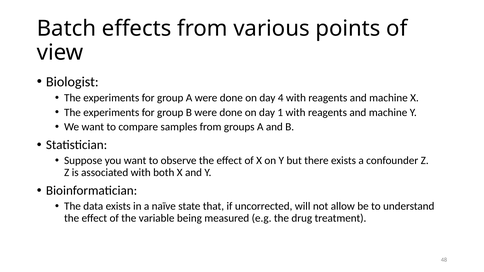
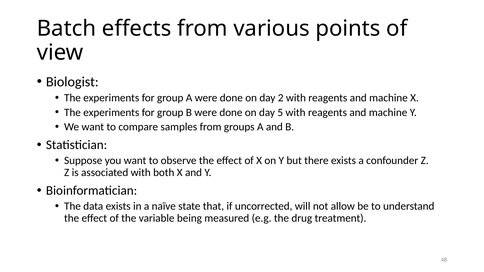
4: 4 -> 2
1: 1 -> 5
